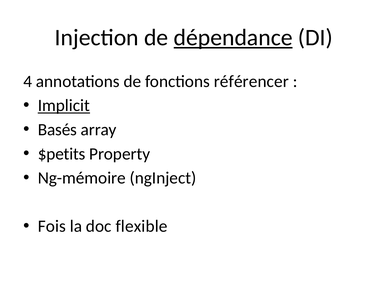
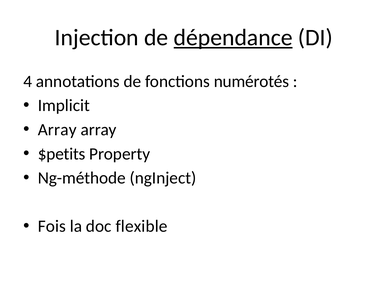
référencer: référencer -> numérotés
Implicit underline: present -> none
Basés at (57, 130): Basés -> Array
Ng-mémoire: Ng-mémoire -> Ng-méthode
